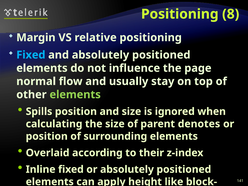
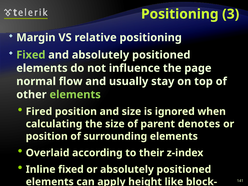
8: 8 -> 3
Fixed at (31, 55) colour: light blue -> light green
Spills: Spills -> Fired
